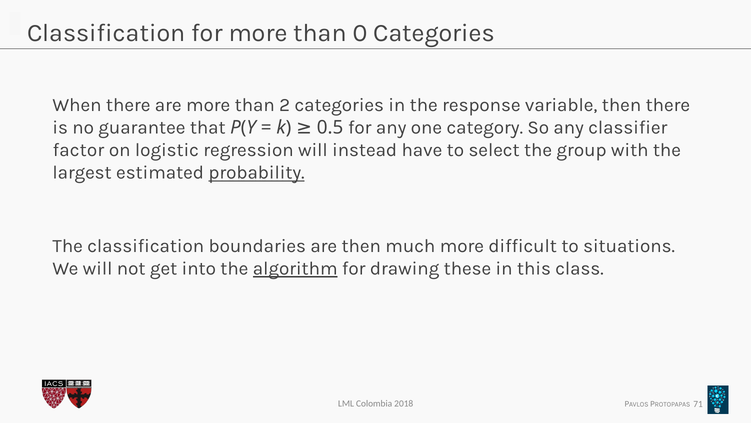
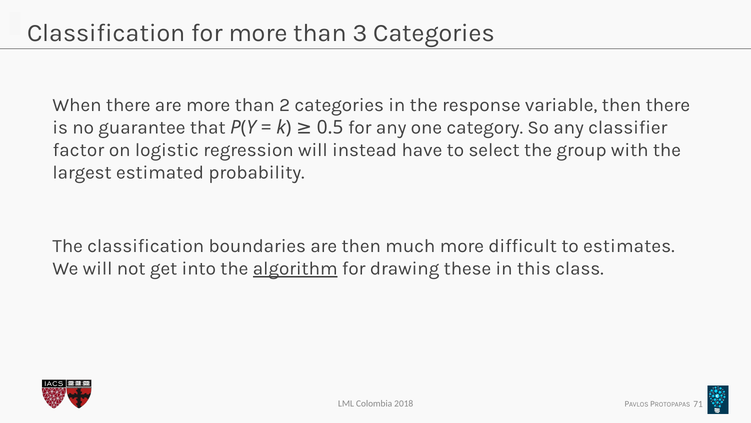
0: 0 -> 3
probability underline: present -> none
situations: situations -> estimates
